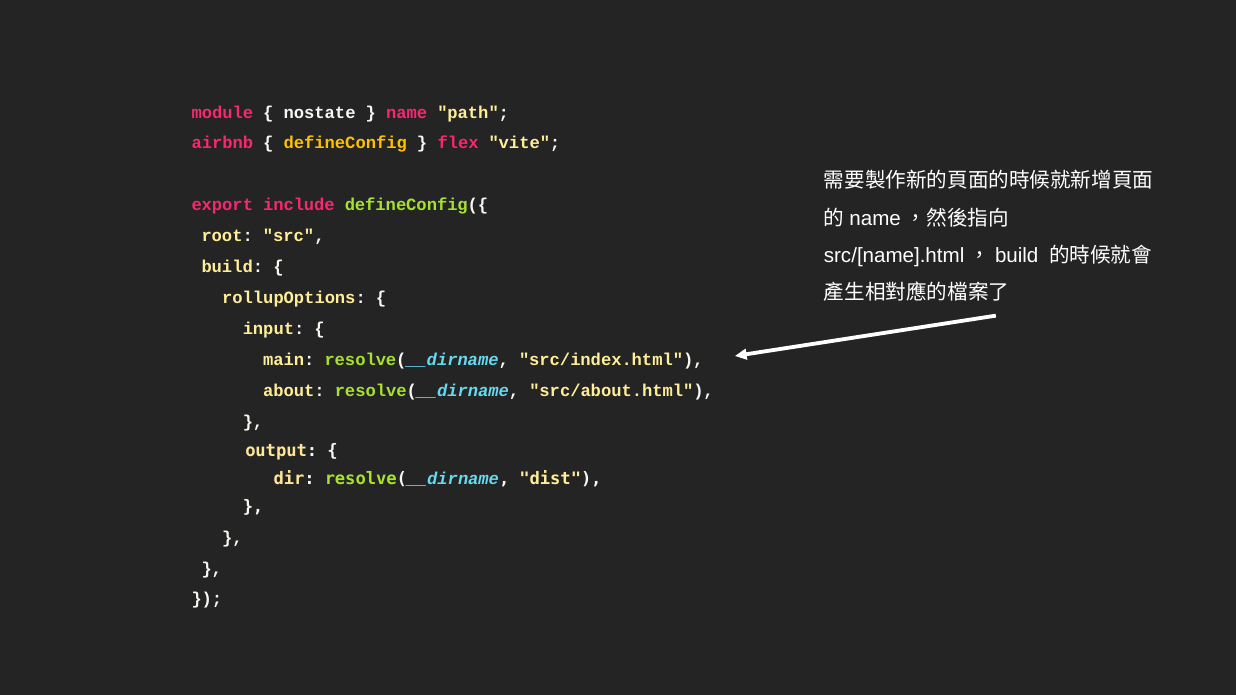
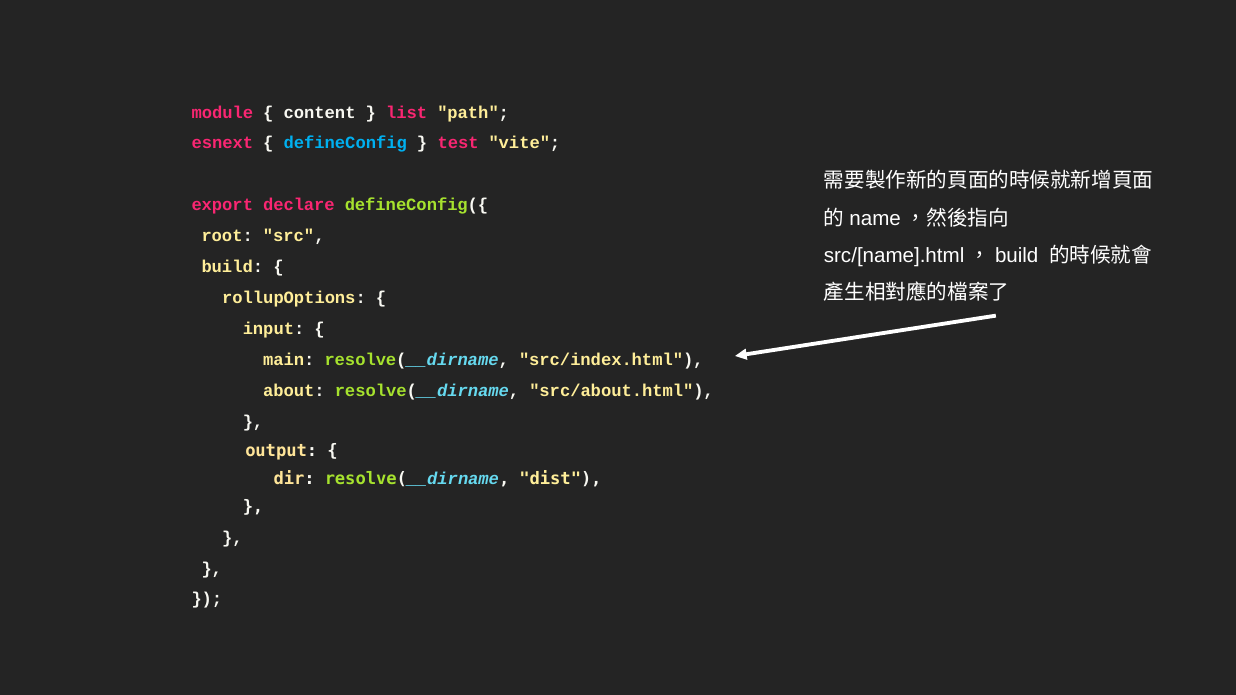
nostate: nostate -> content
name: name -> list
airbnb: airbnb -> esnext
defineConfig colour: yellow -> light blue
flex: flex -> test
include: include -> declare
